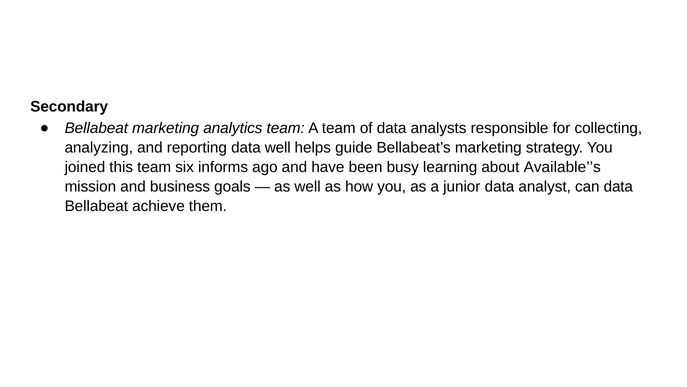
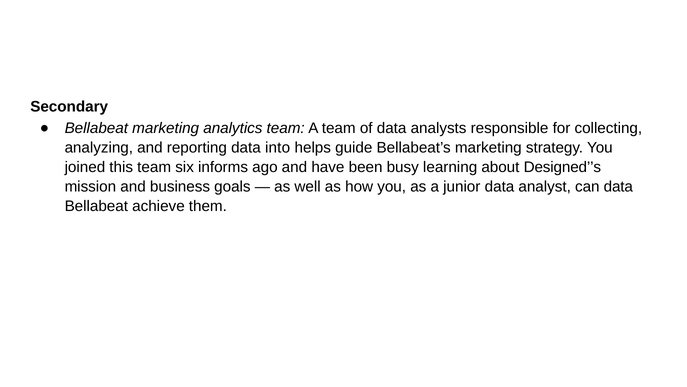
data well: well -> into
Available’’s: Available’’s -> Designed’’s
